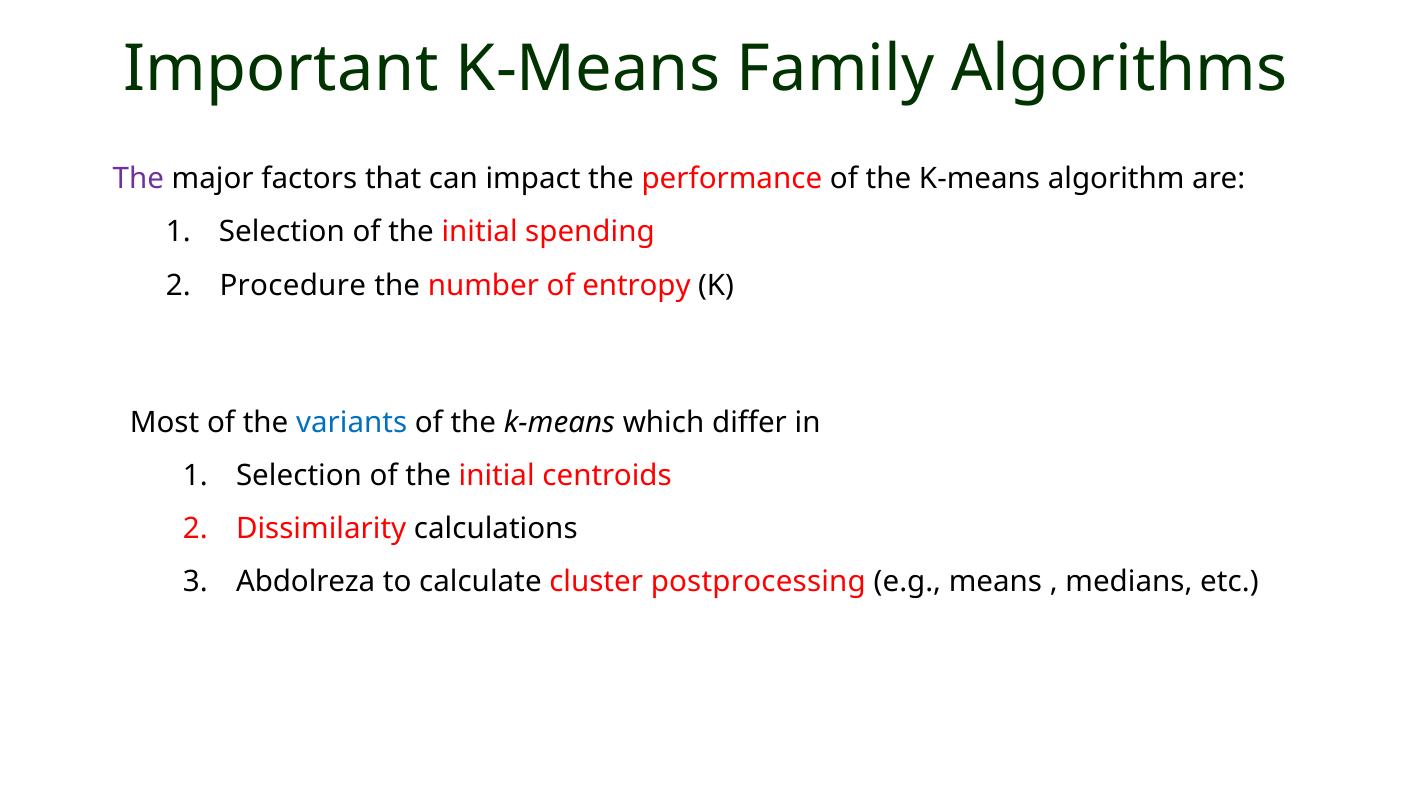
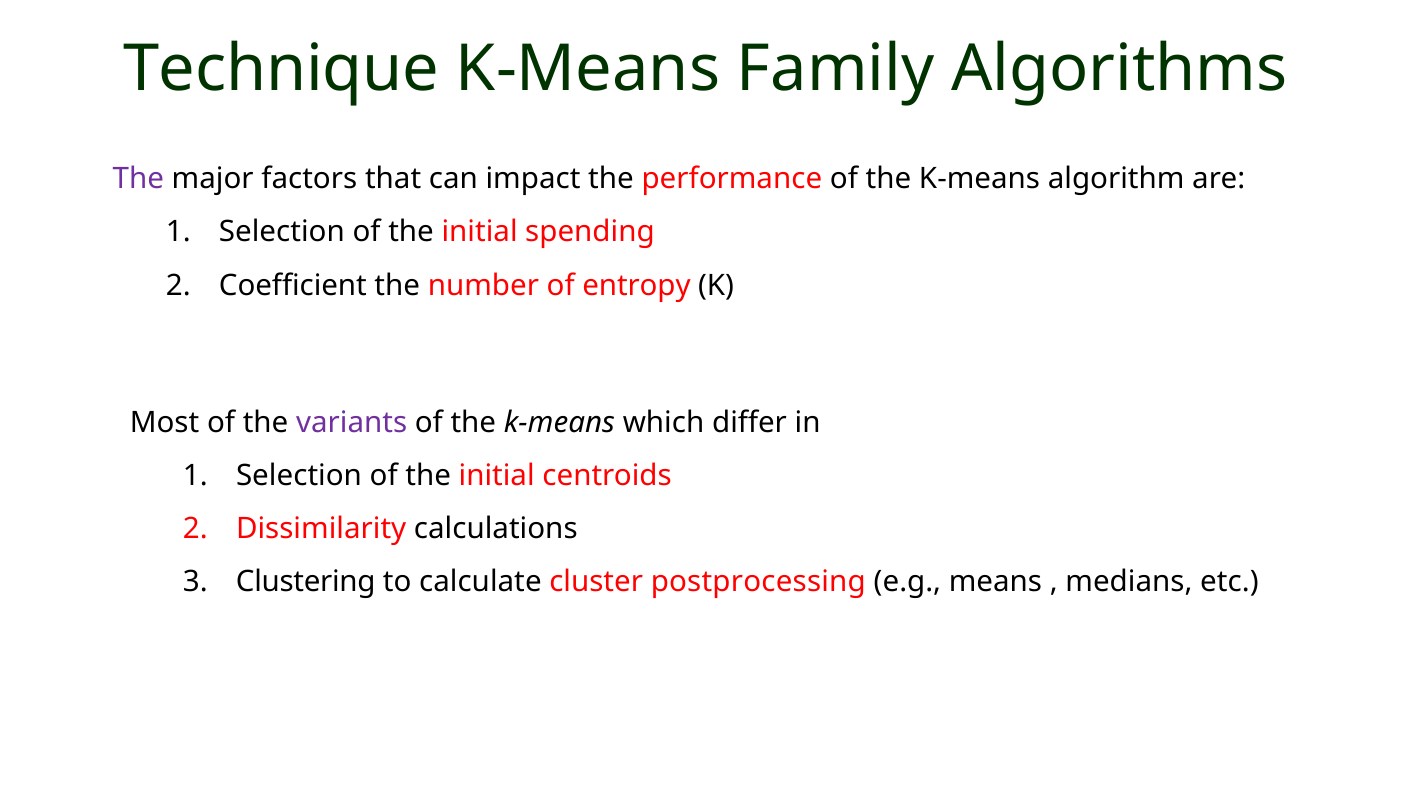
Important: Important -> Technique
Procedure: Procedure -> Coefficient
variants colour: blue -> purple
Abdolreza: Abdolreza -> Clustering
